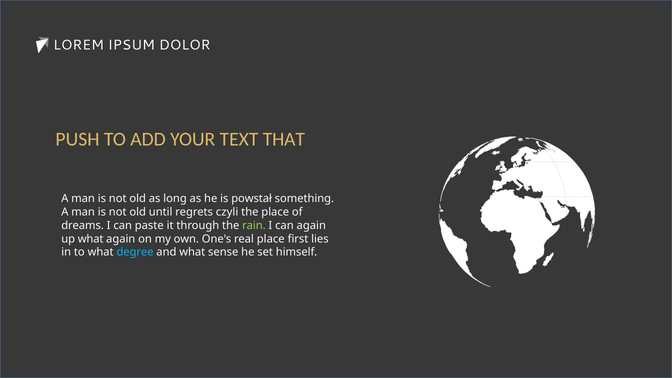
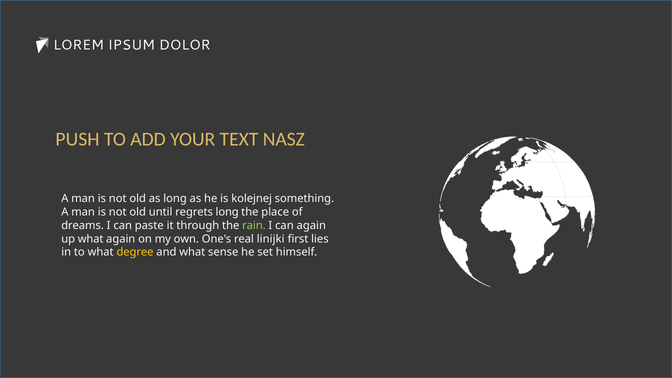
THAT: THAT -> NASZ
powstał: powstał -> kolejnej
regrets czyli: czyli -> long
real place: place -> linijki
degree colour: light blue -> yellow
